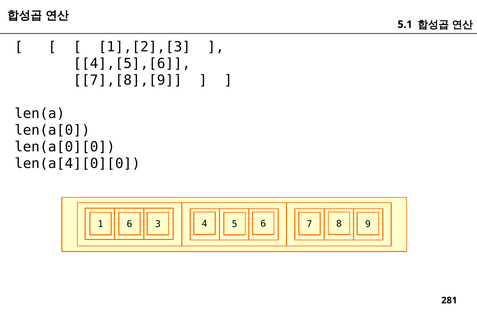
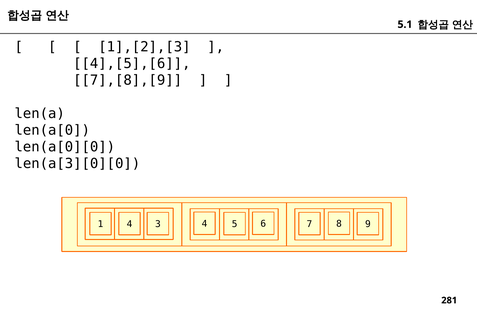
len(a[4][0][0: len(a[4][0][0 -> len(a[3][0][0
1 6: 6 -> 4
